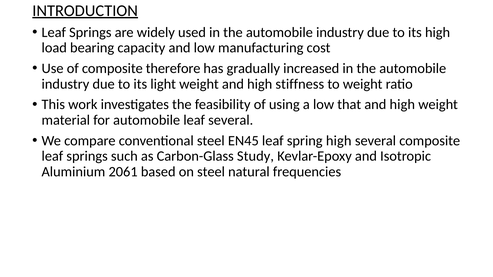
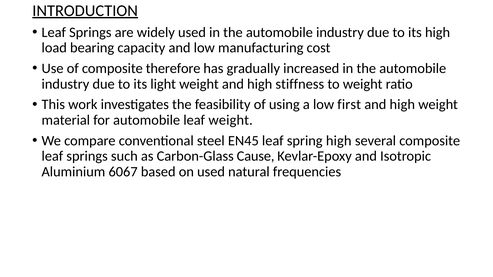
that: that -> first
leaf several: several -> weight
Study: Study -> Cause
2061: 2061 -> 6067
on steel: steel -> used
